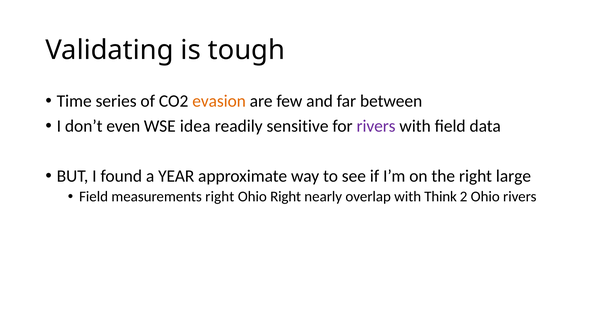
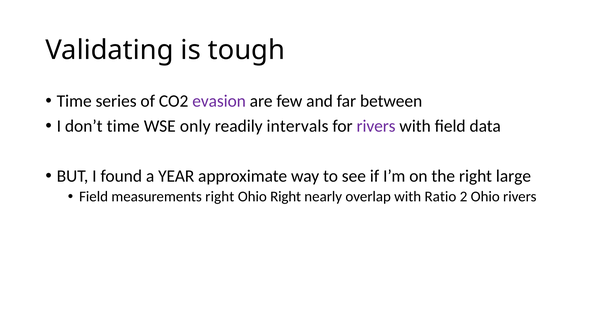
evasion colour: orange -> purple
don’t even: even -> time
idea: idea -> only
sensitive: sensitive -> intervals
Think: Think -> Ratio
